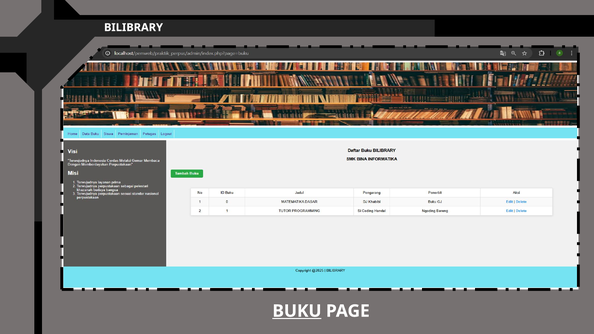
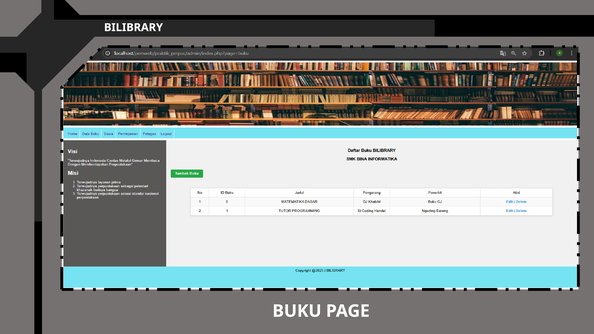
BUKU underline: present -> none
